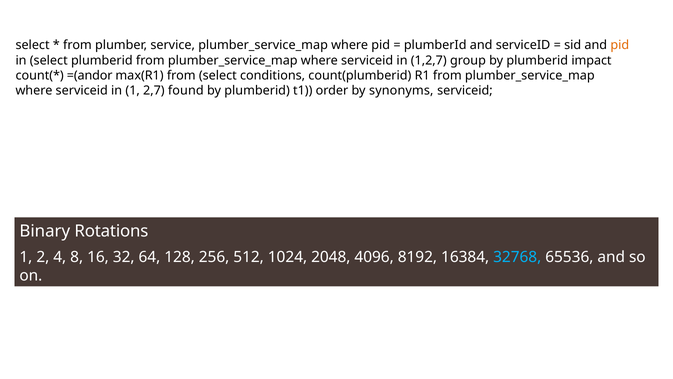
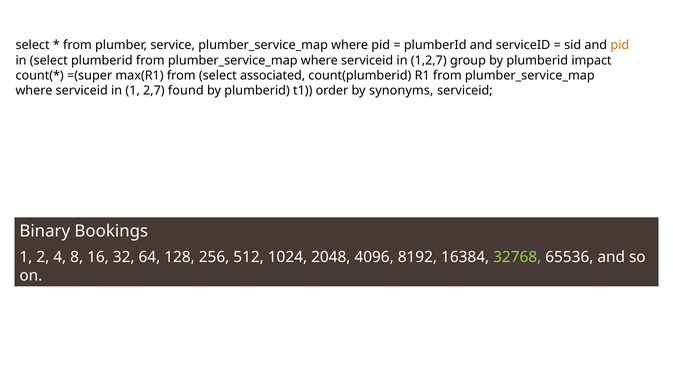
=(andor: =(andor -> =(super
conditions: conditions -> associated
Rotations: Rotations -> Bookings
32768 colour: light blue -> light green
